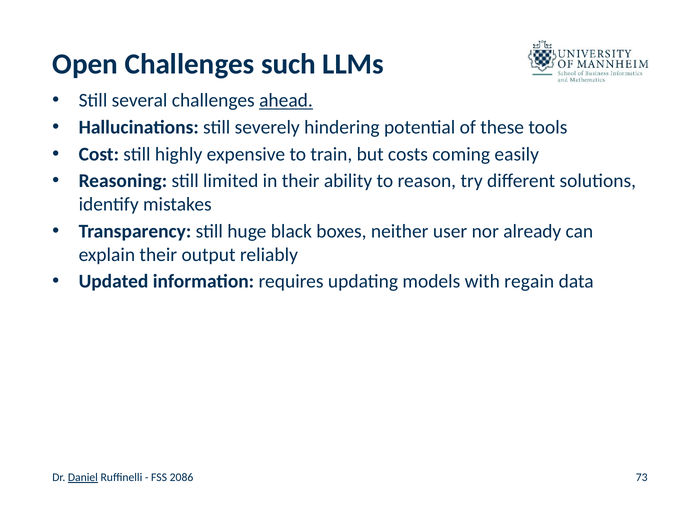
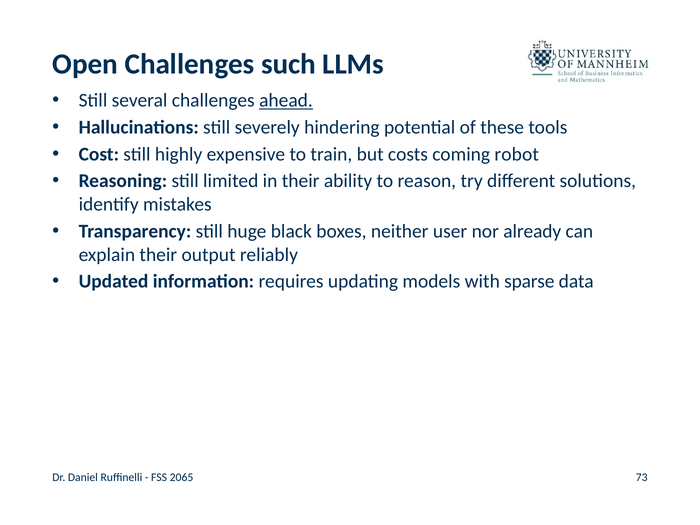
easily: easily -> robot
regain: regain -> sparse
Daniel underline: present -> none
2086: 2086 -> 2065
